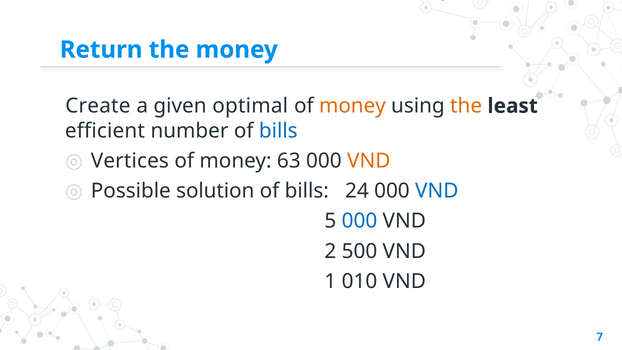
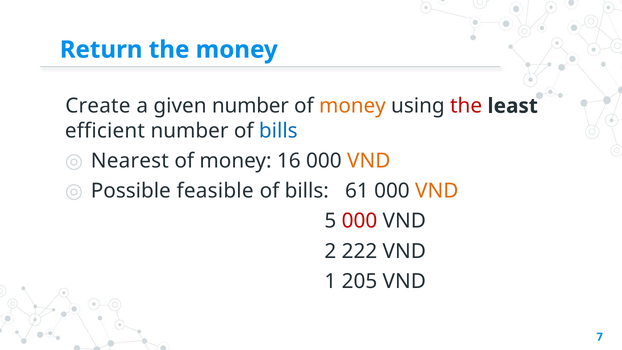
given optimal: optimal -> number
the at (466, 106) colour: orange -> red
Vertices: Vertices -> Nearest
63: 63 -> 16
solution: solution -> feasible
24: 24 -> 61
VND at (437, 191) colour: blue -> orange
000 at (359, 221) colour: blue -> red
500: 500 -> 222
010: 010 -> 205
